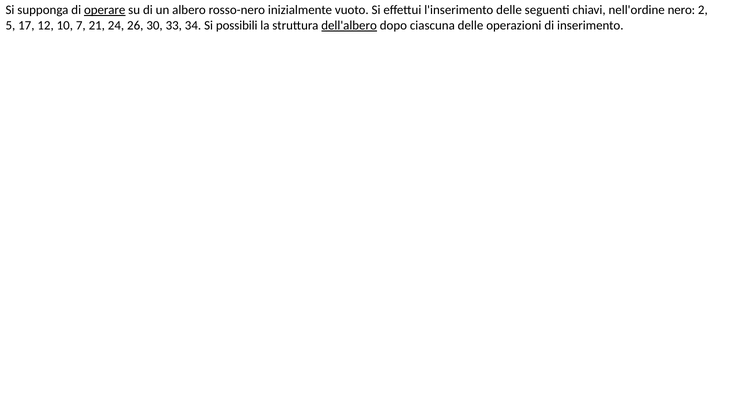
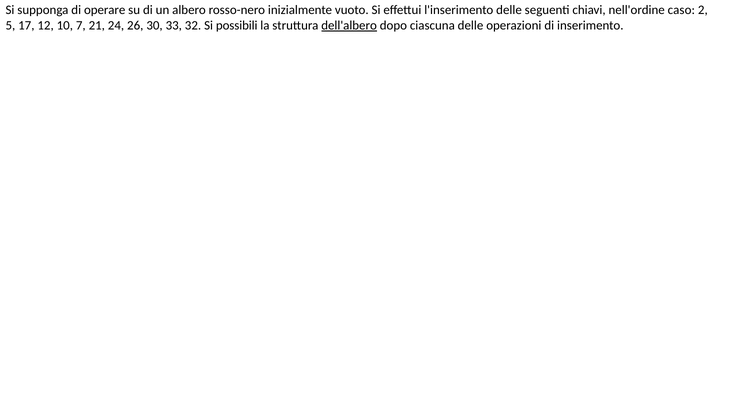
operare underline: present -> none
nero: nero -> caso
34: 34 -> 32
